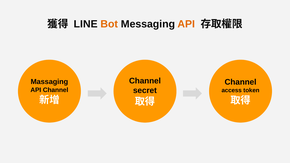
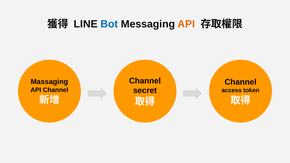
Bot colour: orange -> blue
